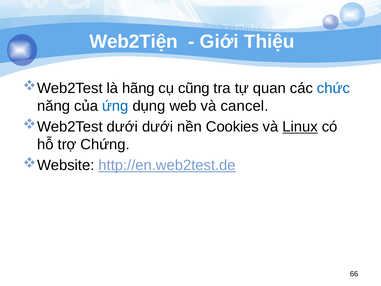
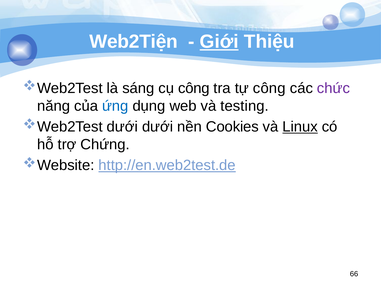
Giới underline: none -> present
hãng: hãng -> sáng
cụ cũng: cũng -> công
tự quan: quan -> công
chức colour: blue -> purple
cancel: cancel -> testing
